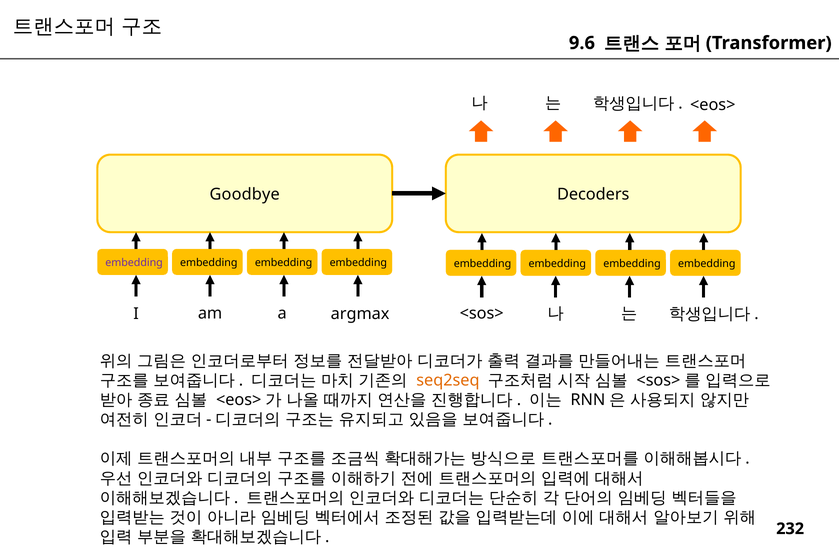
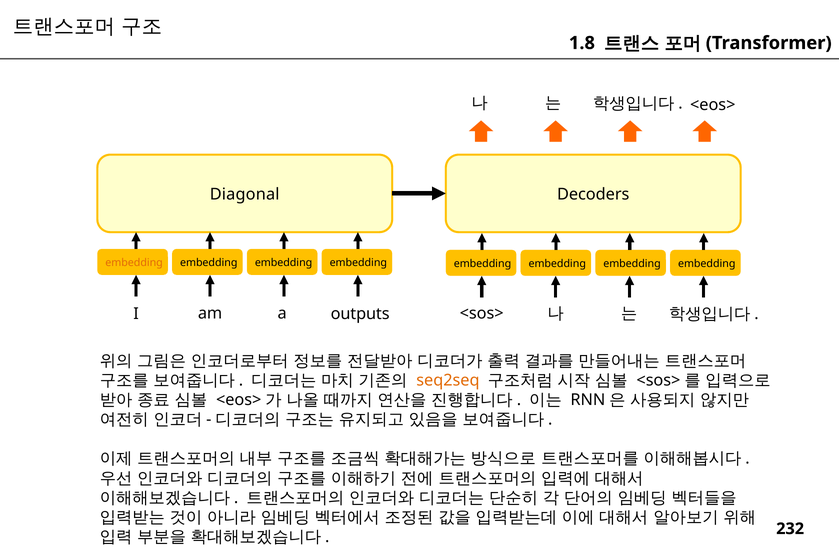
9.6: 9.6 -> 1.8
Goodbye: Goodbye -> Diagonal
embedding at (134, 263) colour: purple -> orange
argmax: argmax -> outputs
